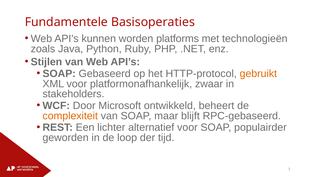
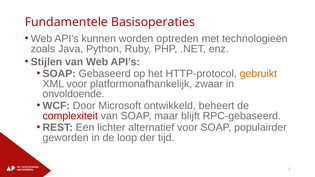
platforms: platforms -> optreden
stakeholders: stakeholders -> onvoldoende
complexiteit colour: orange -> red
